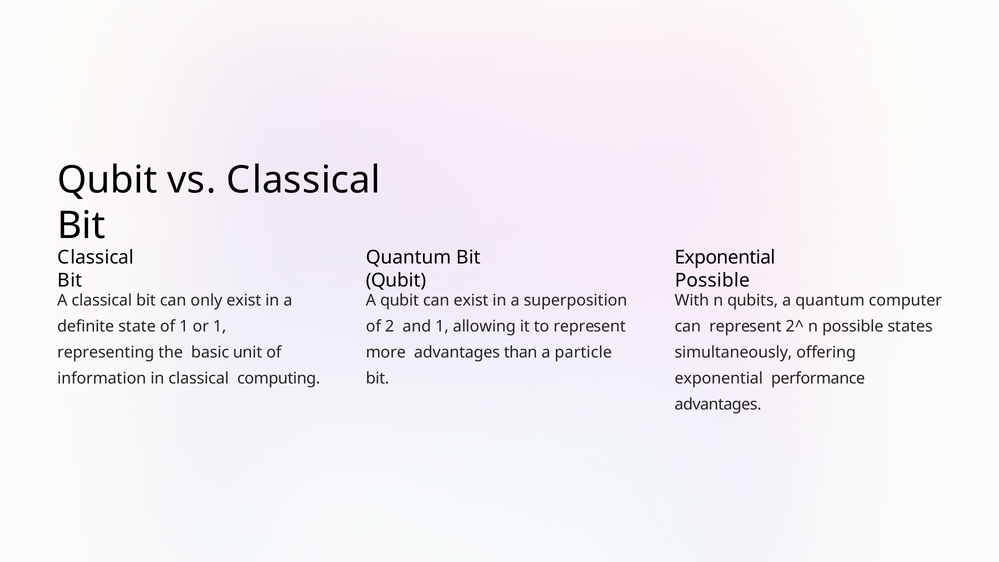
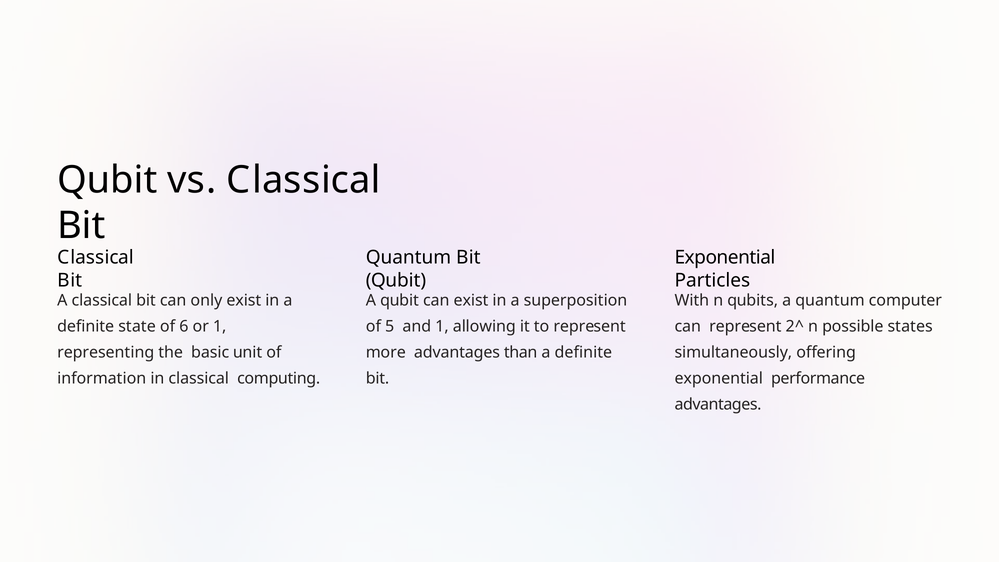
Possible at (712, 280): Possible -> Particles
of 1: 1 -> 6
2: 2 -> 5
than a particle: particle -> definite
